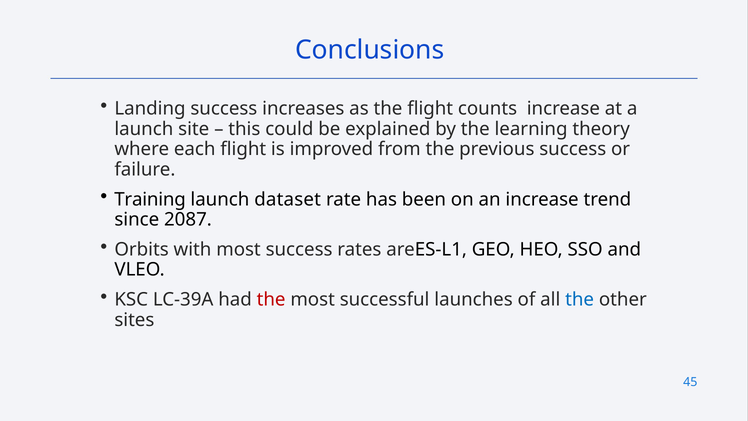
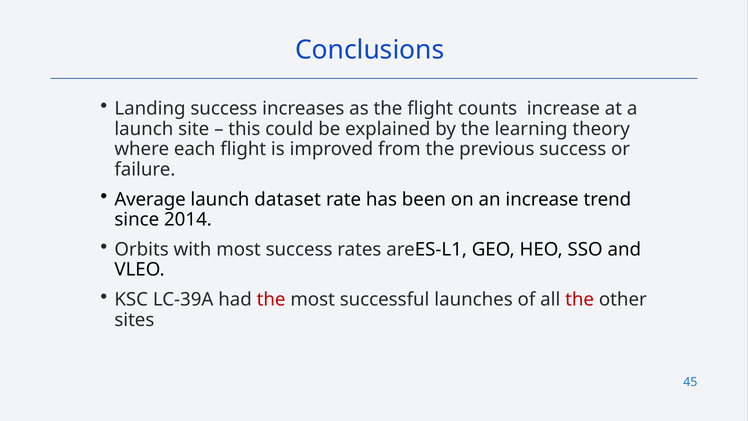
Training: Training -> Average
2087: 2087 -> 2014
the at (580, 300) colour: blue -> red
